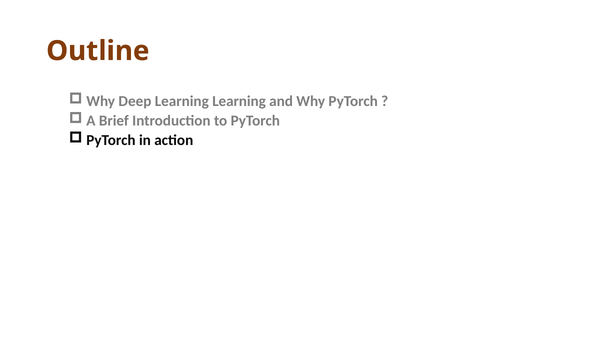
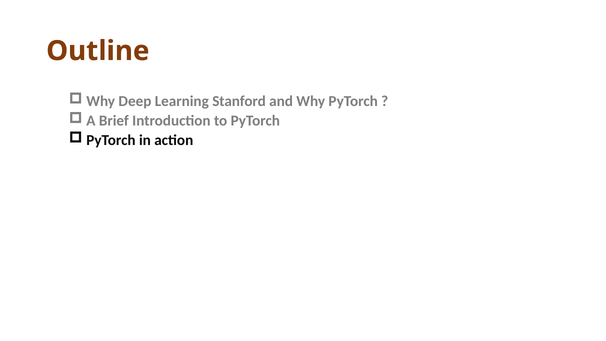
Learning Learning: Learning -> Stanford
